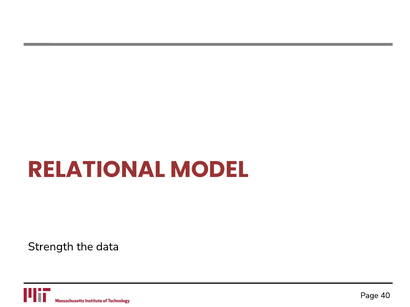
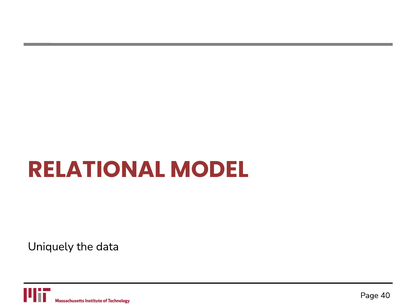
Strength: Strength -> Uniquely
